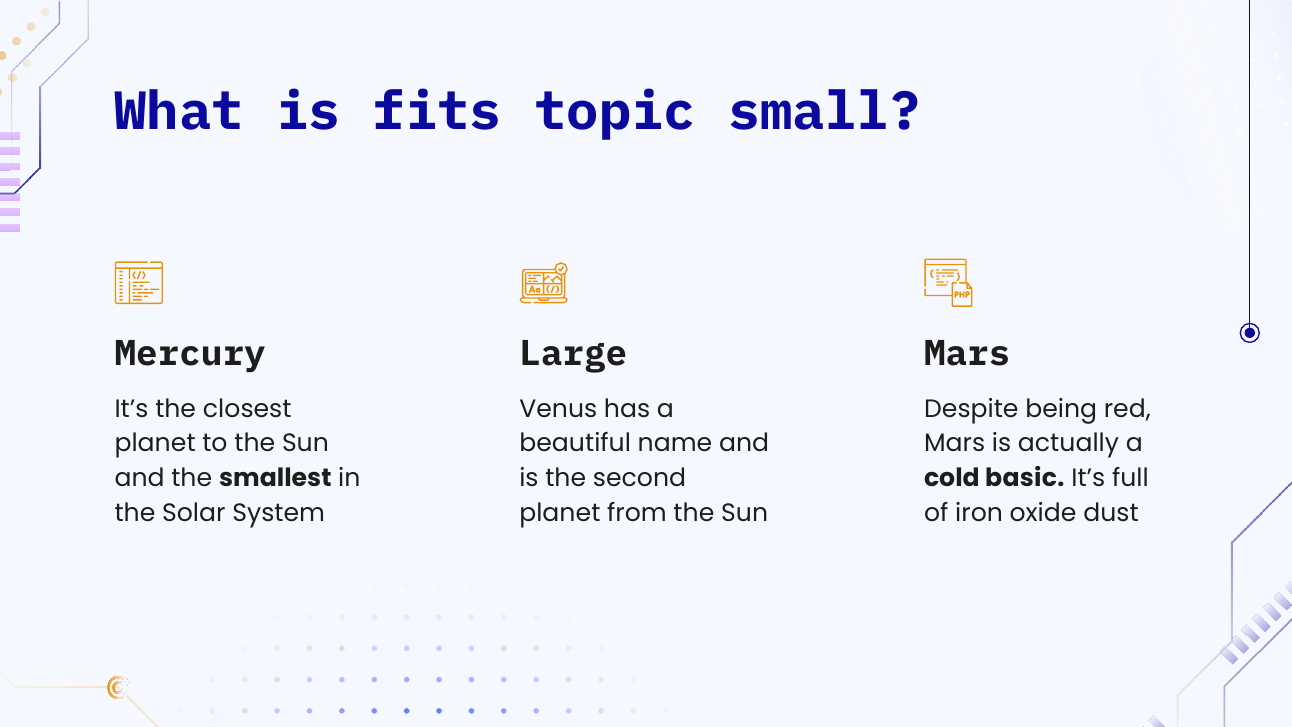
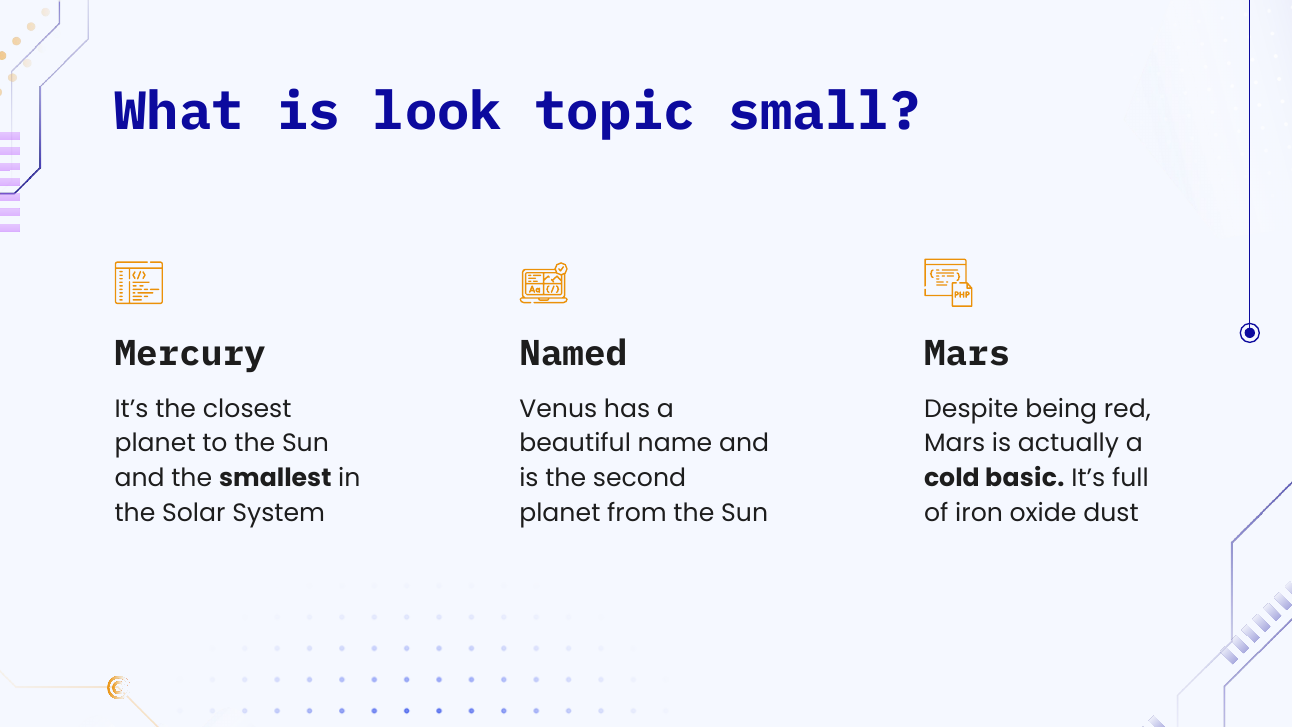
fits: fits -> look
Large: Large -> Named
